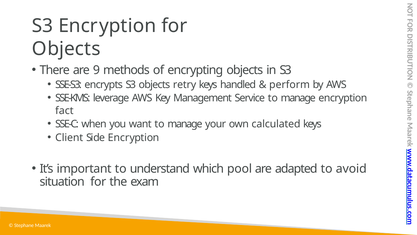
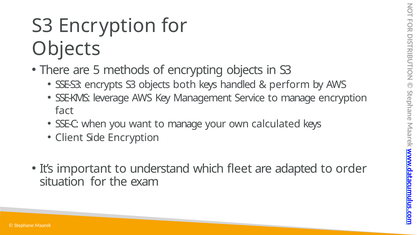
9: 9 -> 5
retry: retry -> both
pool: pool -> fleet
avoid: avoid -> order
